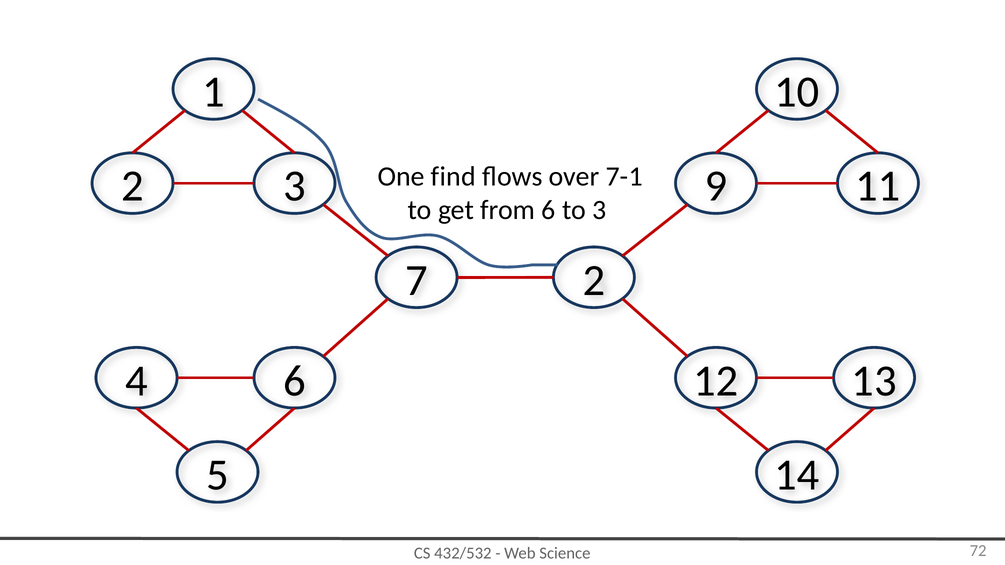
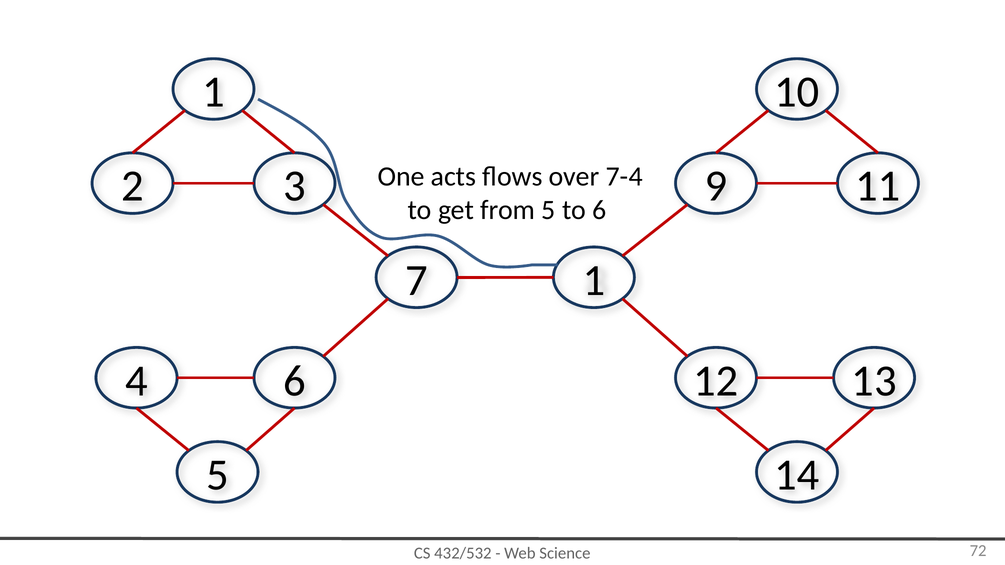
find: find -> acts
7-1: 7-1 -> 7-4
from 6: 6 -> 5
to 3: 3 -> 6
7 2: 2 -> 1
